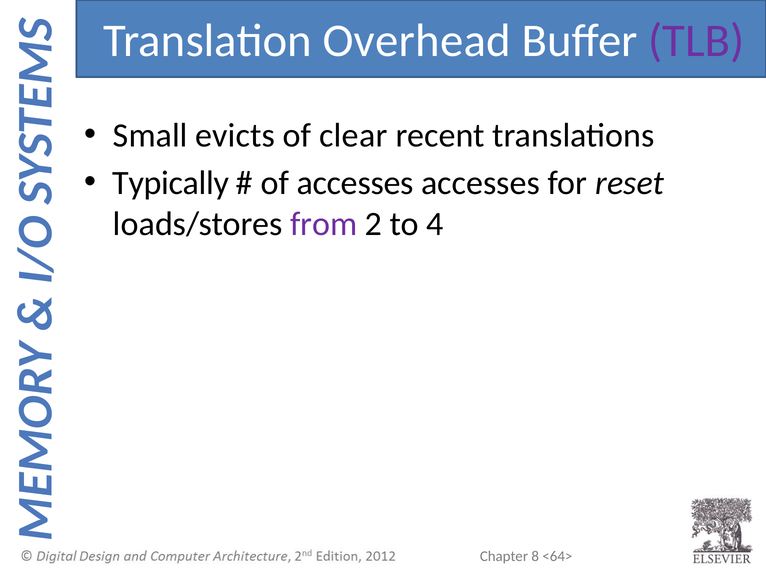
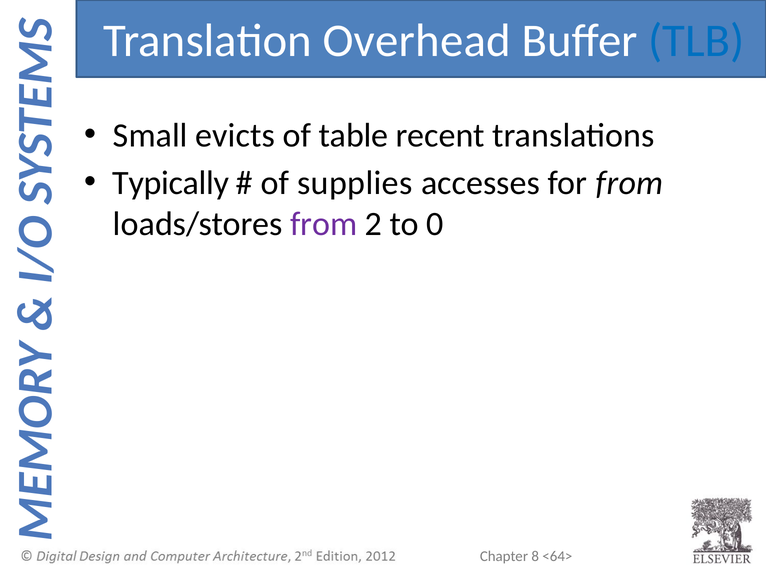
TLB colour: purple -> blue
clear: clear -> table
of accesses: accesses -> supplies
for reset: reset -> from
4: 4 -> 0
